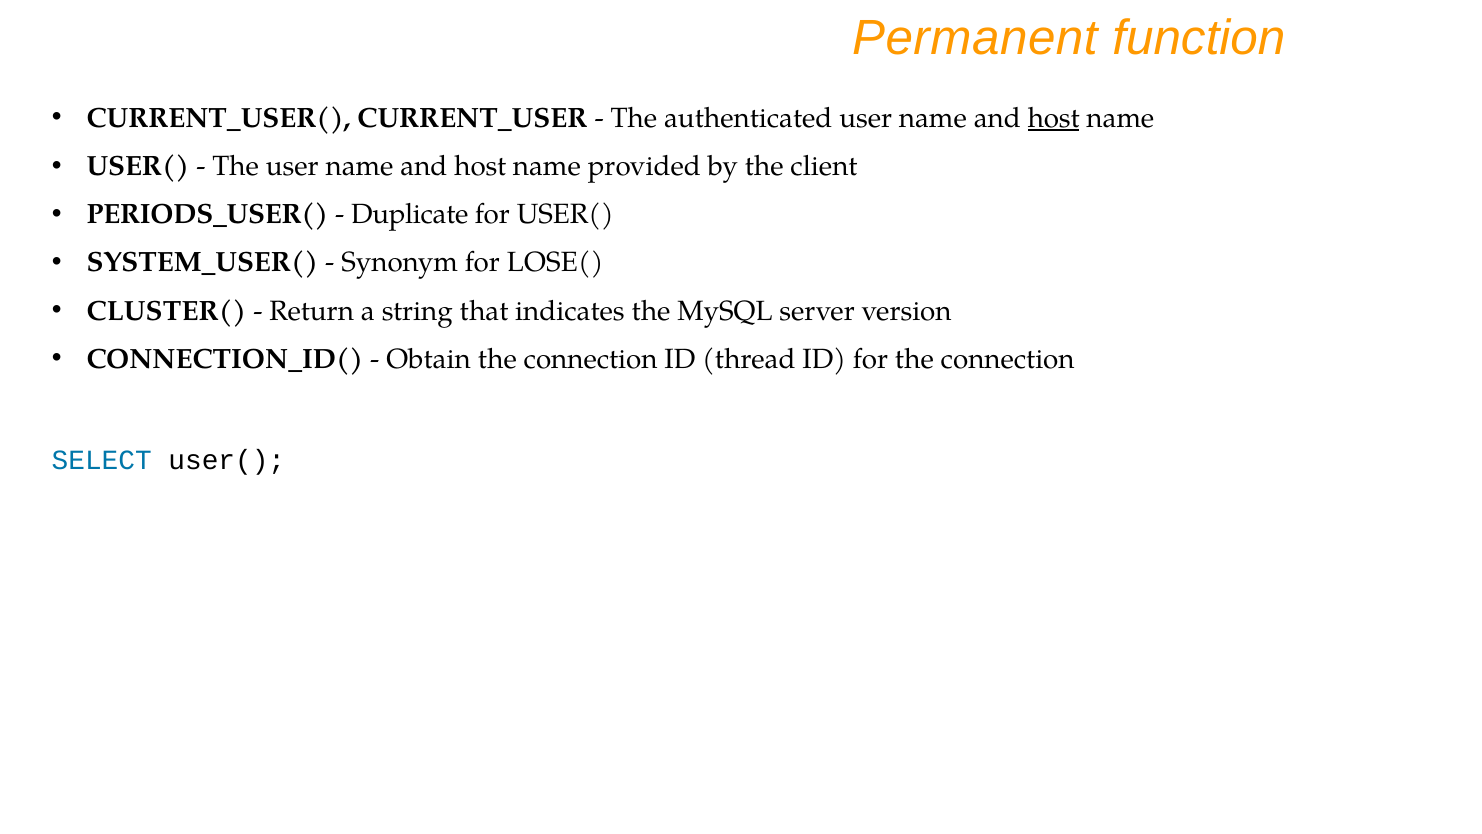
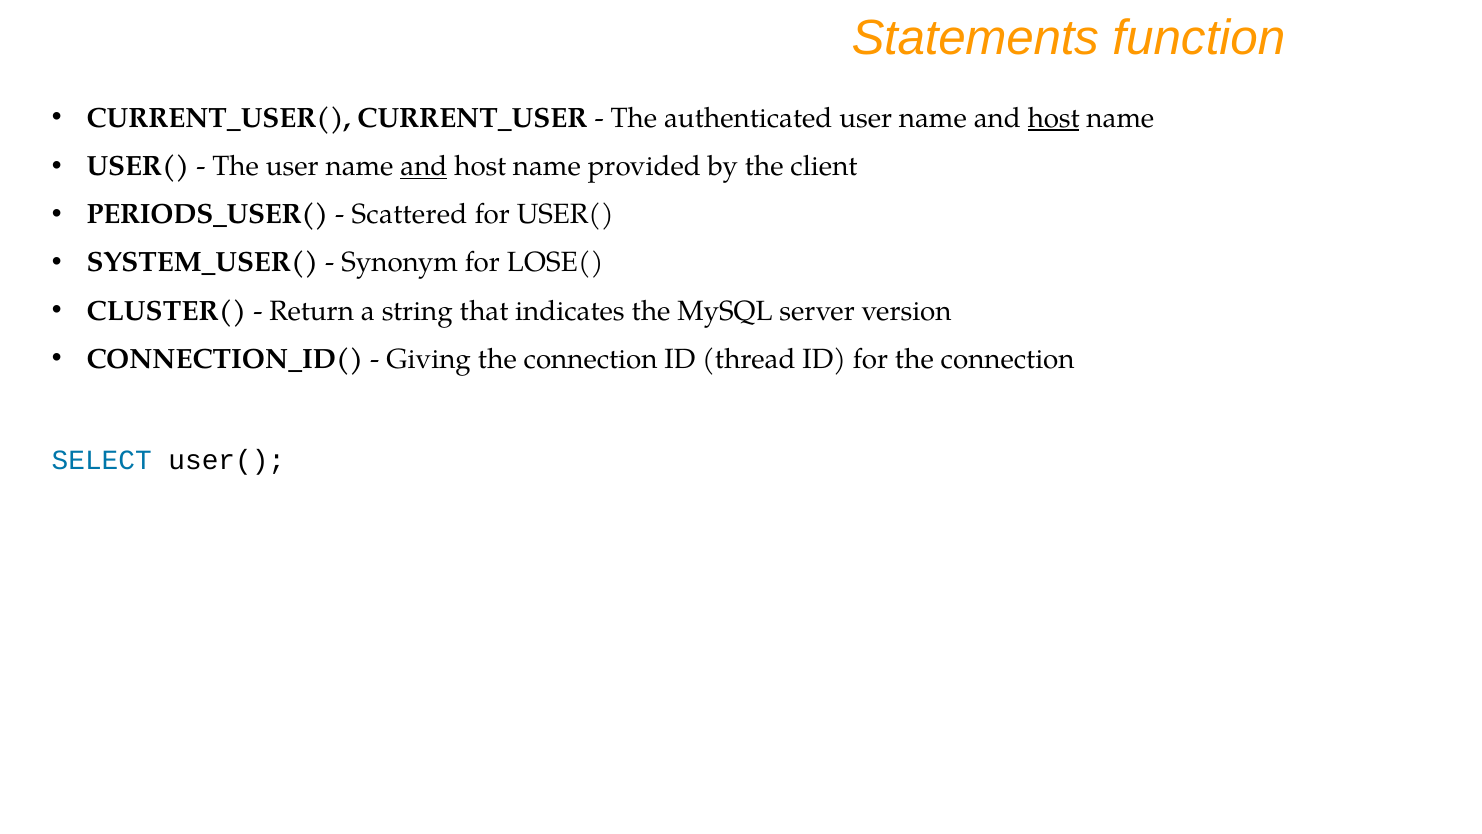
Permanent: Permanent -> Statements
and at (424, 166) underline: none -> present
Duplicate: Duplicate -> Scattered
Obtain: Obtain -> Giving
